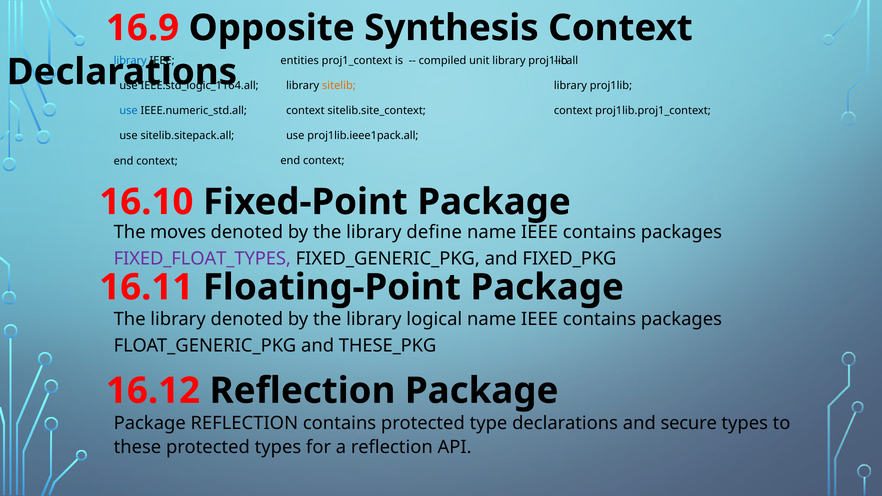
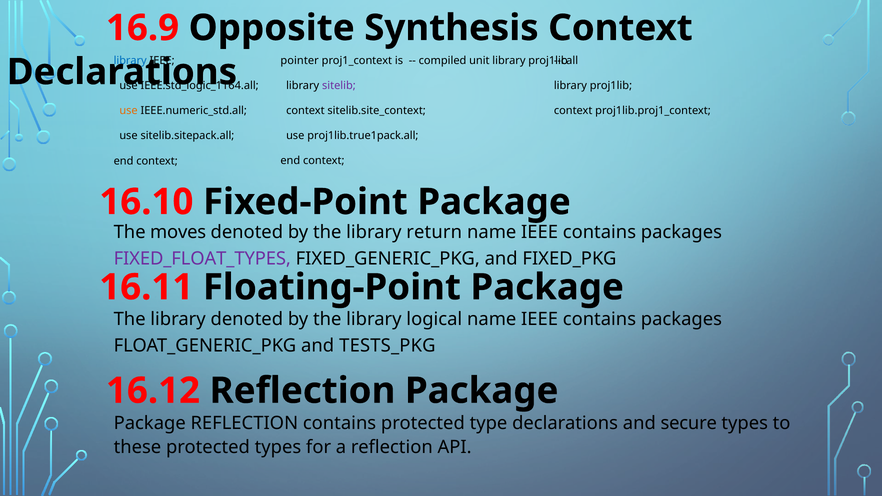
entities: entities -> pointer
sitelib colour: orange -> purple
use at (129, 111) colour: blue -> orange
proj1lib.ieee1pack.all: proj1lib.ieee1pack.all -> proj1lib.true1pack.all
define: define -> return
THESE_PKG: THESE_PKG -> TESTS_PKG
